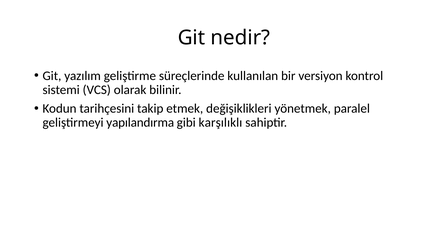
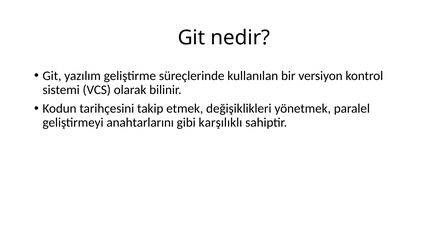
yapılandırma: yapılandırma -> anahtarlarını
